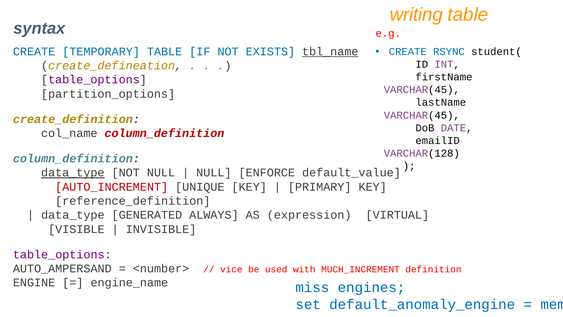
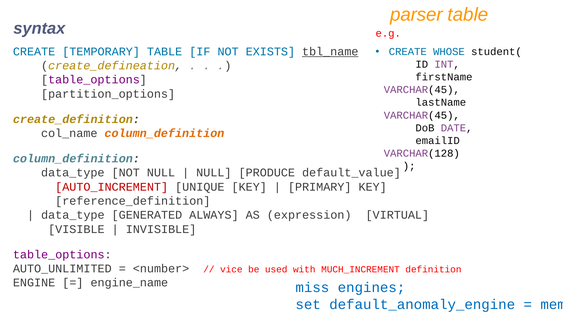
writing: writing -> parser
RSYNC: RSYNC -> WHOSE
column_definition at (164, 133) colour: red -> orange
data_type at (73, 173) underline: present -> none
ENFORCE: ENFORCE -> PRODUCE
AUTO_AMPERSAND: AUTO_AMPERSAND -> AUTO_UNLIMITED
